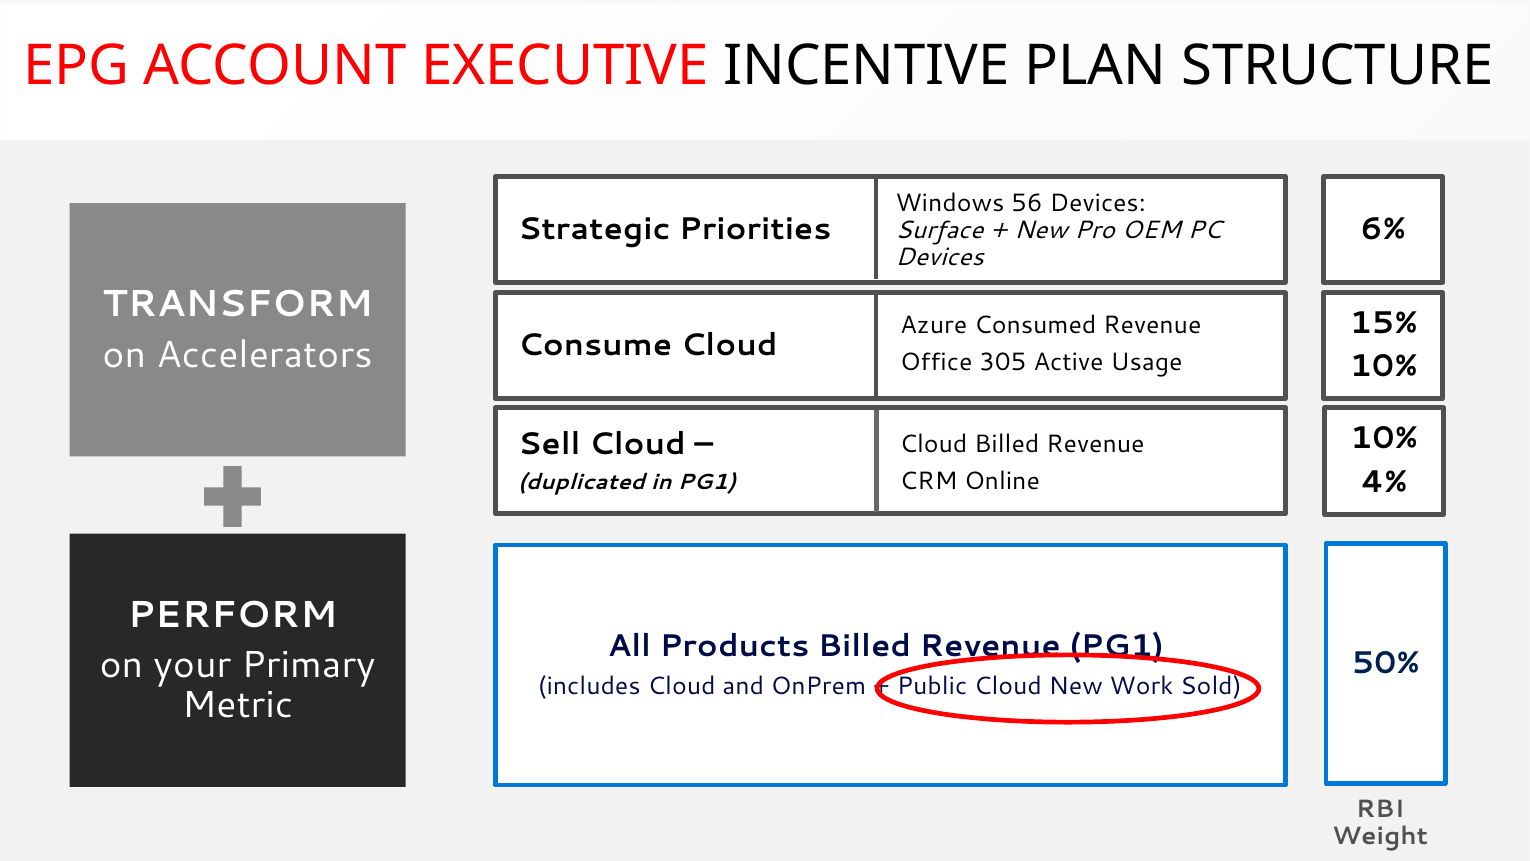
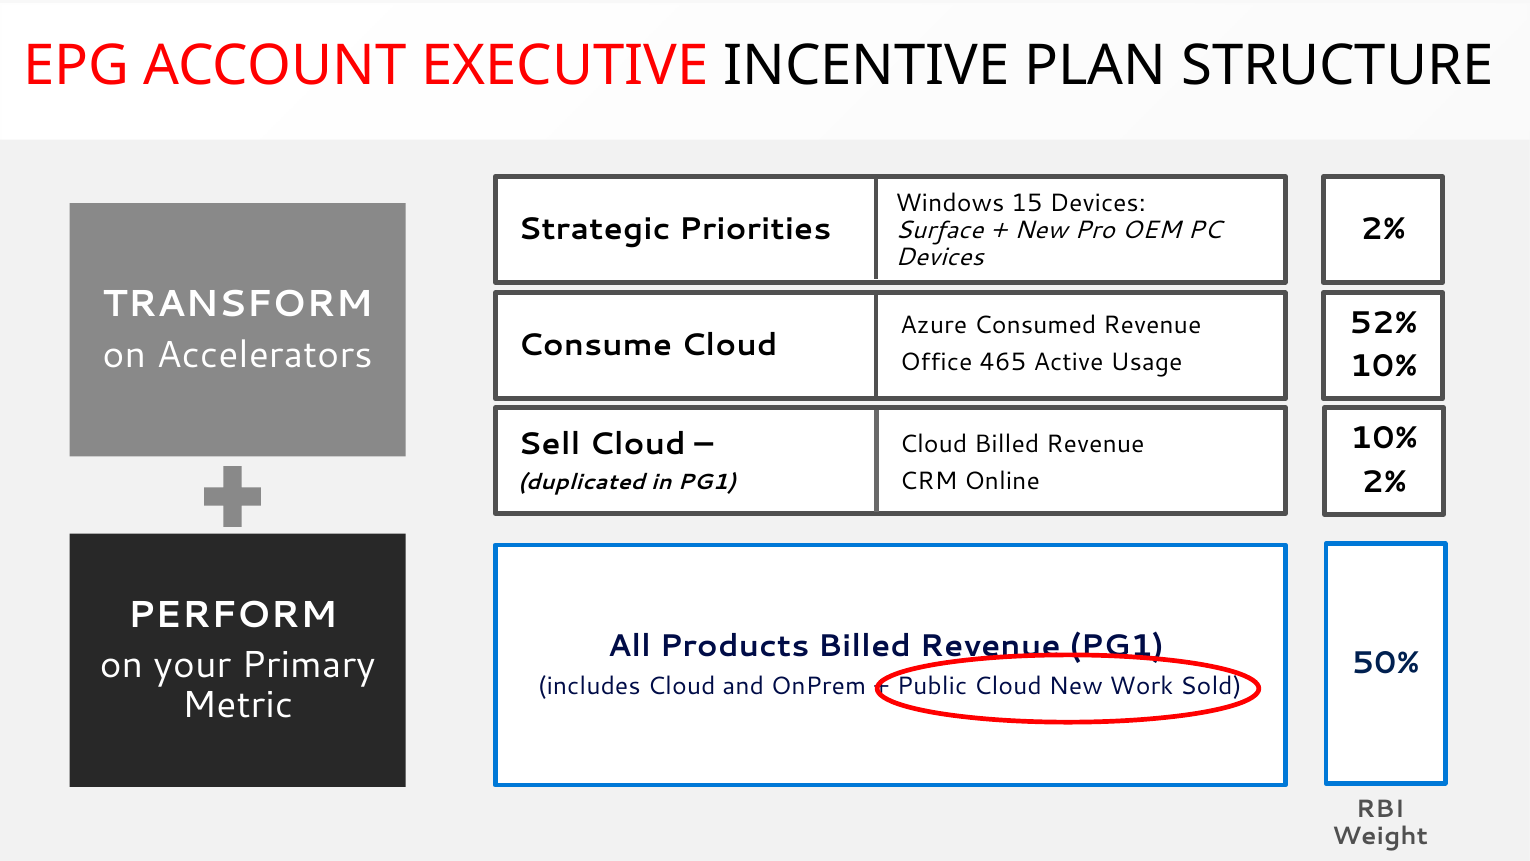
56: 56 -> 15
6% at (1383, 229): 6% -> 2%
15%: 15% -> 52%
305: 305 -> 465
4% at (1384, 482): 4% -> 2%
